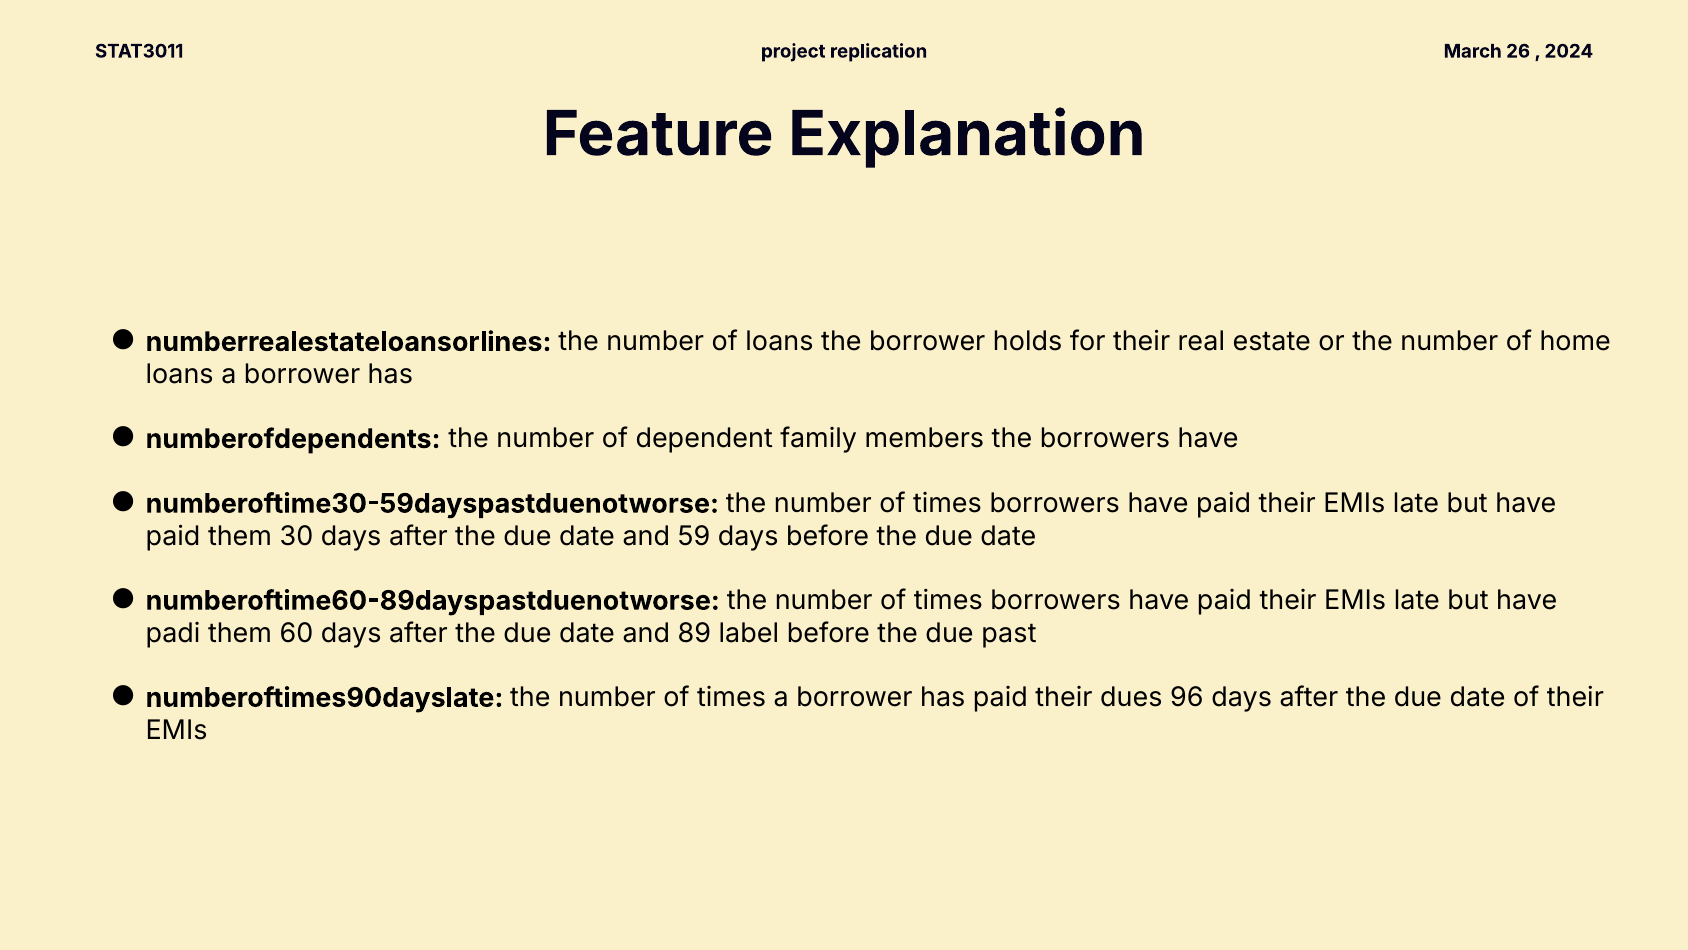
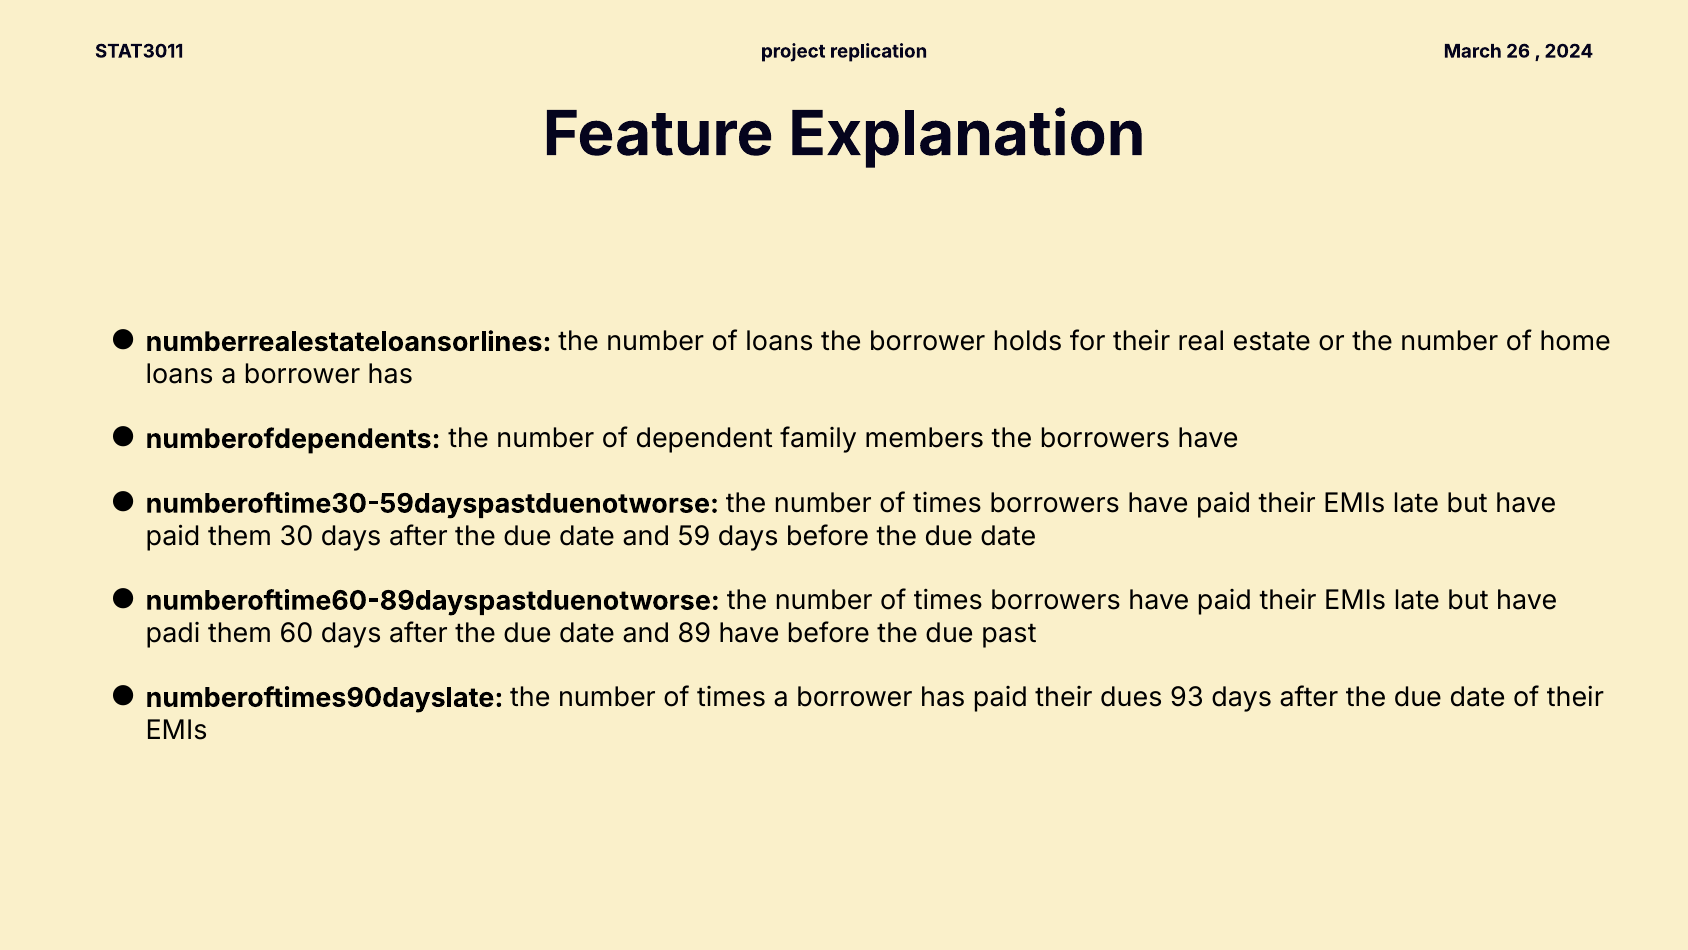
89 label: label -> have
96: 96 -> 93
